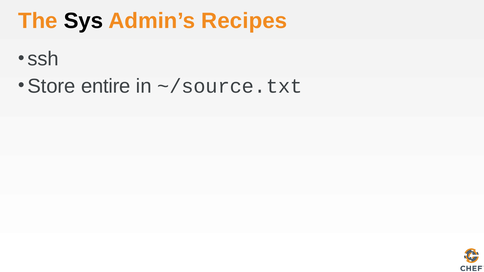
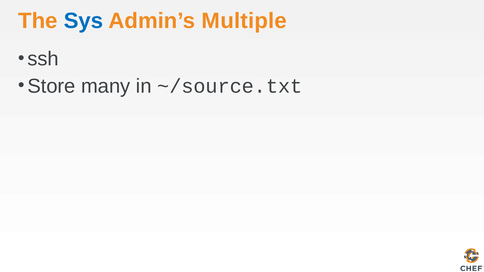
Sys colour: black -> blue
Recipes: Recipes -> Multiple
entire: entire -> many
